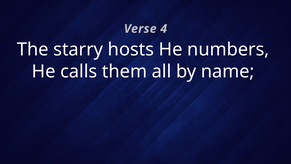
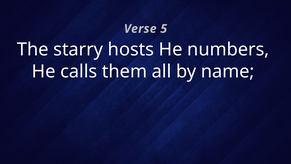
4: 4 -> 5
